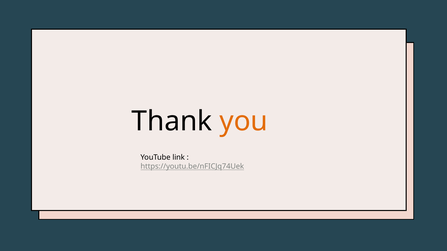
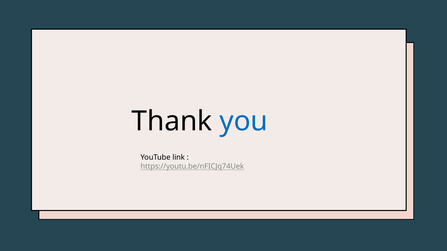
you colour: orange -> blue
